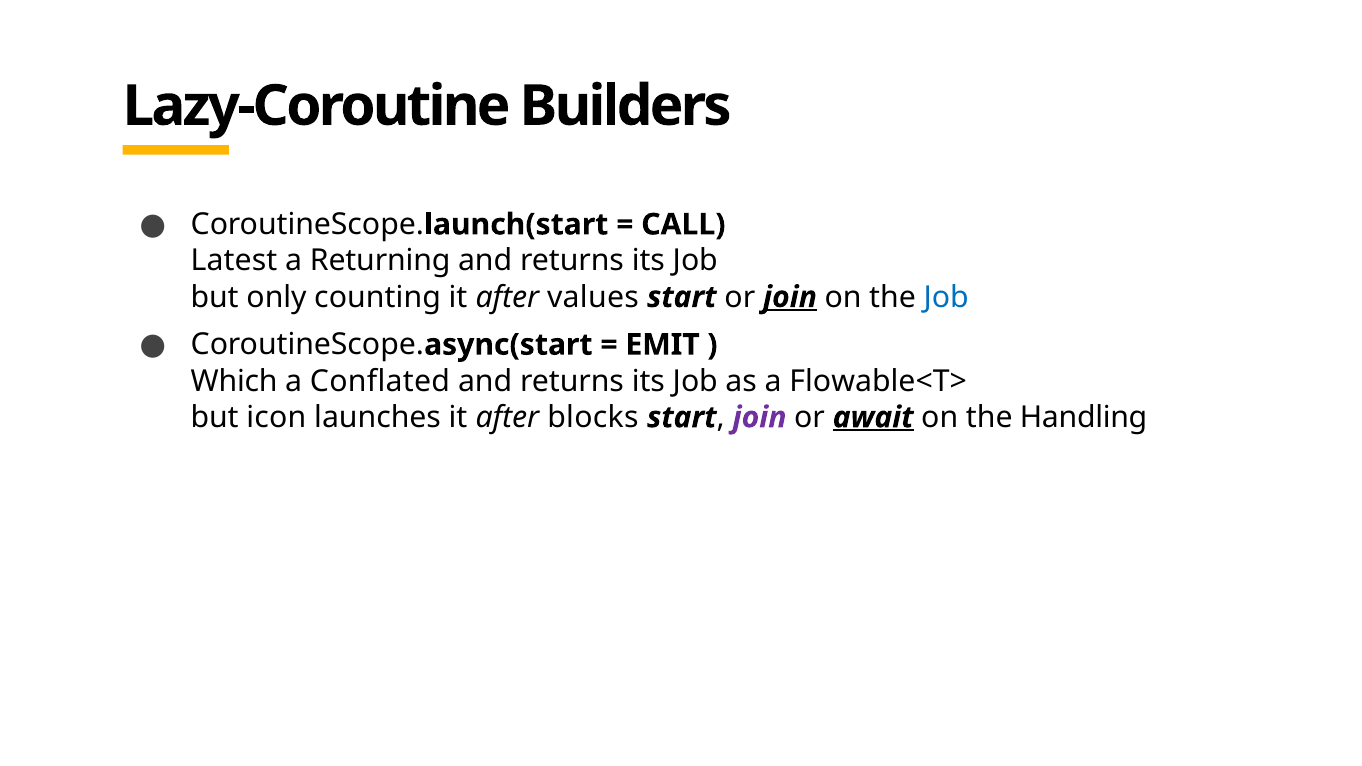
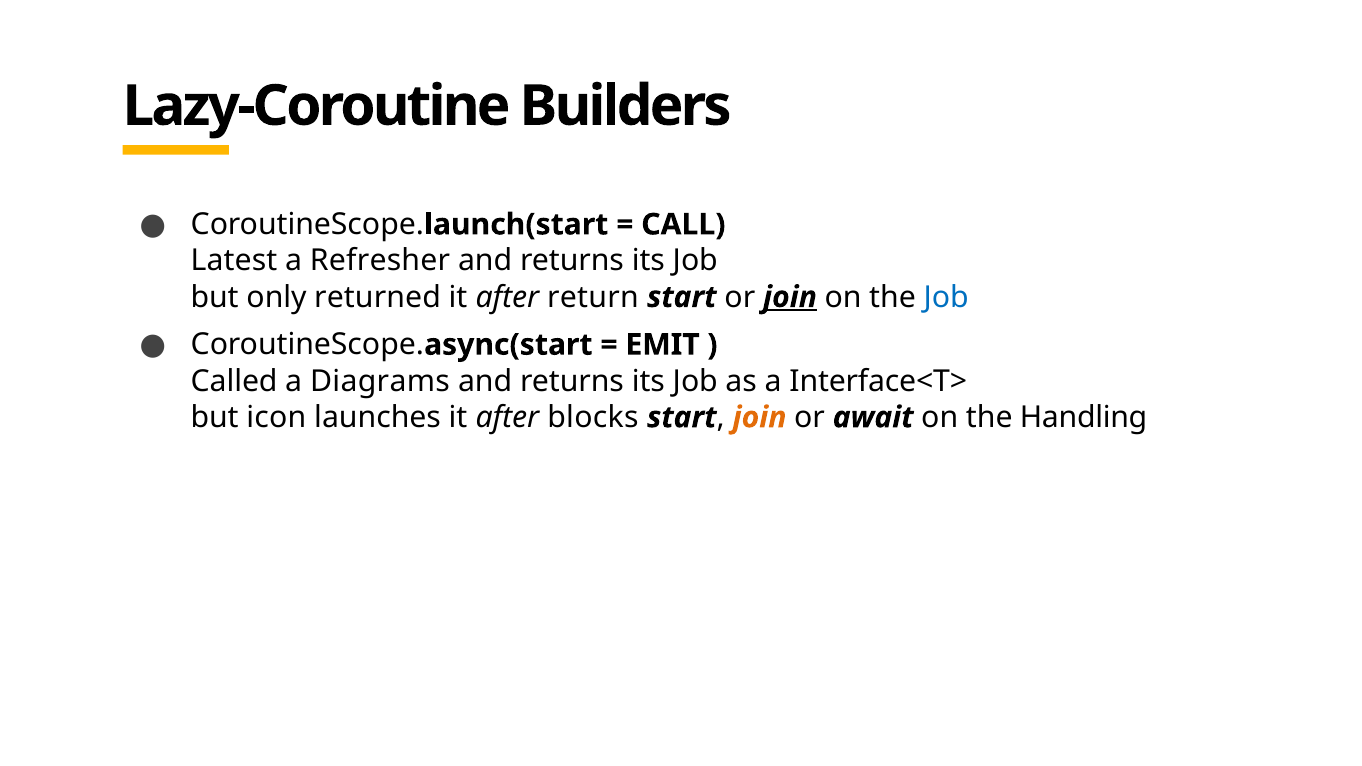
Returning: Returning -> Refresher
counting: counting -> returned
values: values -> return
Which: Which -> Called
Conflated: Conflated -> Diagrams
Flowable<T>: Flowable<T> -> Interface<T>
join at (760, 417) colour: purple -> orange
await underline: present -> none
